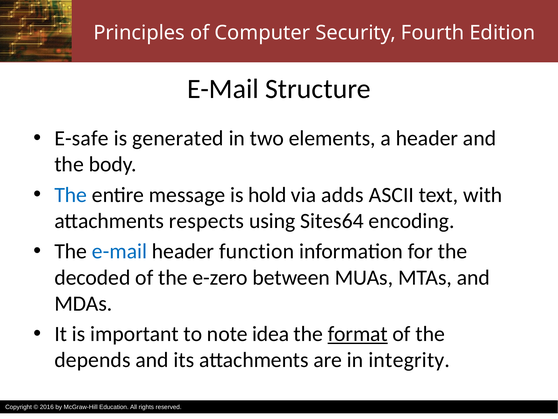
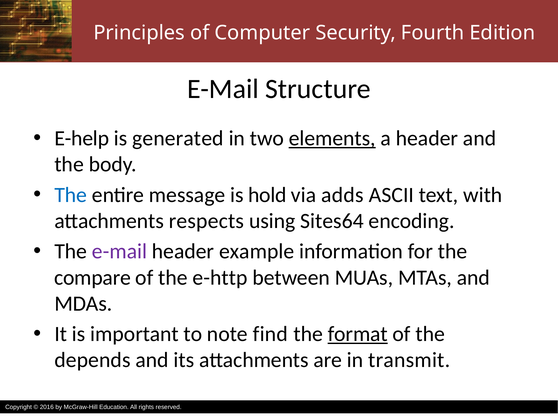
E-safe: E-safe -> E-help
elements underline: none -> present
e-mail at (120, 251) colour: blue -> purple
function: function -> example
decoded: decoded -> compare
e-zero: e-zero -> e-http
idea: idea -> find
integrity: integrity -> transmit
